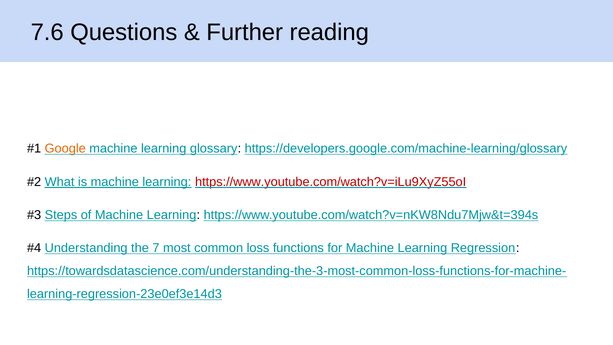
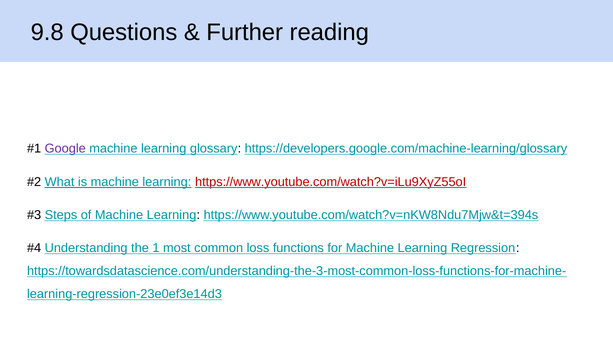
7.6: 7.6 -> 9.8
Google colour: orange -> purple
7: 7 -> 1
